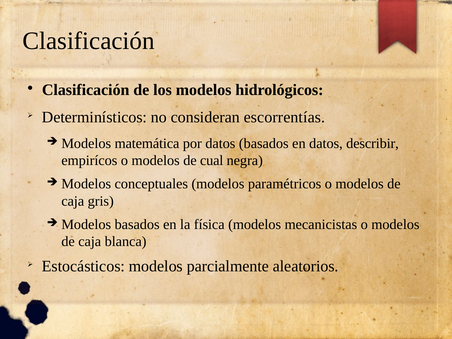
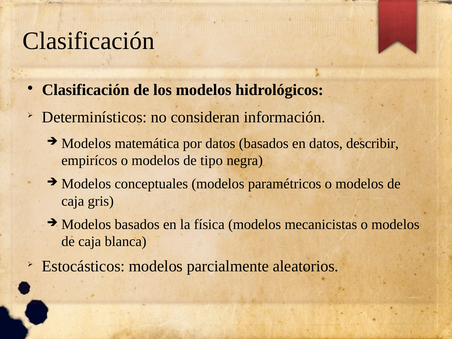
escorrentías: escorrentías -> información
cual: cual -> tipo
